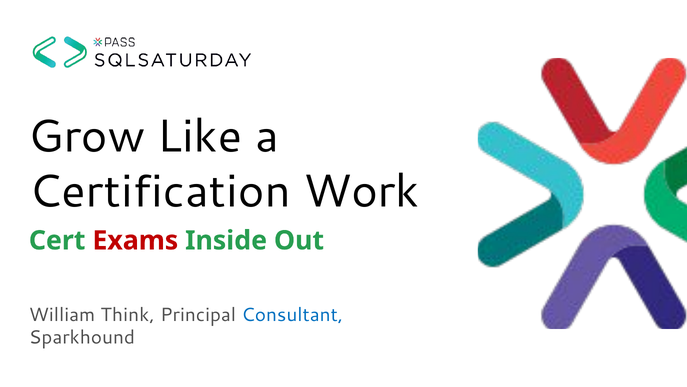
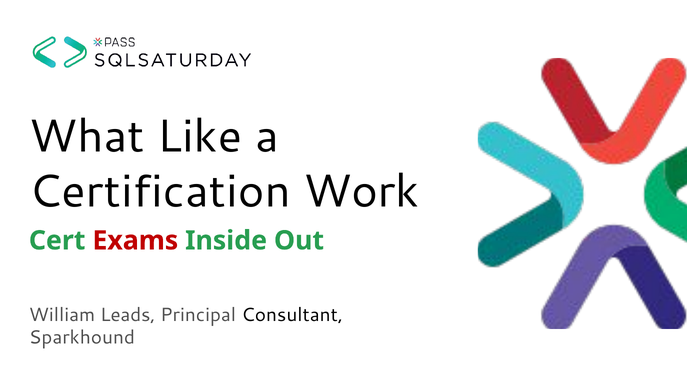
Grow: Grow -> What
Think: Think -> Leads
Consultant colour: blue -> black
